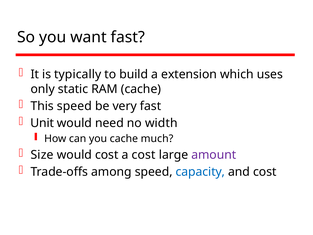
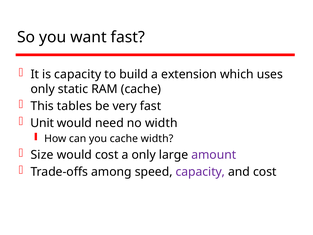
is typically: typically -> capacity
This speed: speed -> tables
cache much: much -> width
a cost: cost -> only
capacity at (200, 172) colour: blue -> purple
